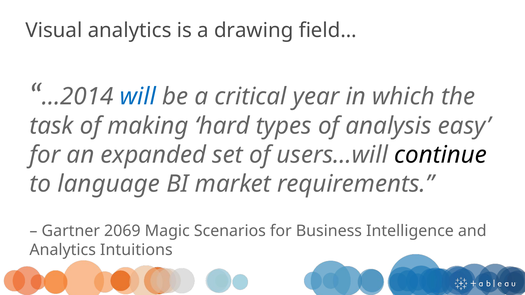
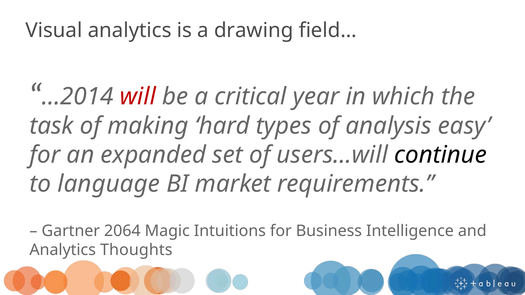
will colour: blue -> red
2069: 2069 -> 2064
Scenarios: Scenarios -> Intuitions
Intuitions: Intuitions -> Thoughts
